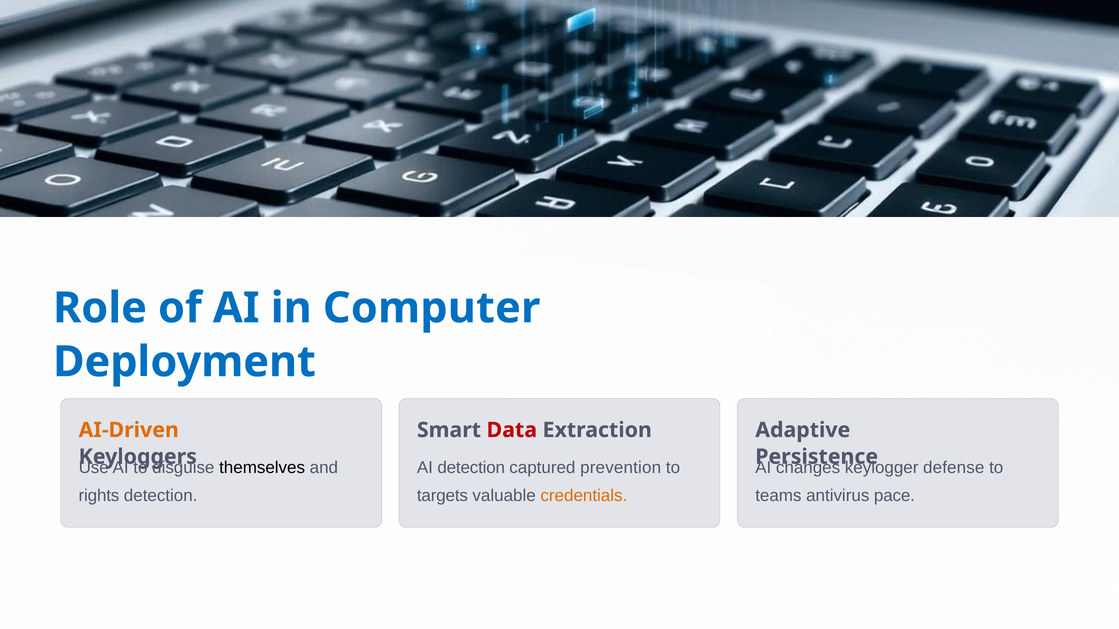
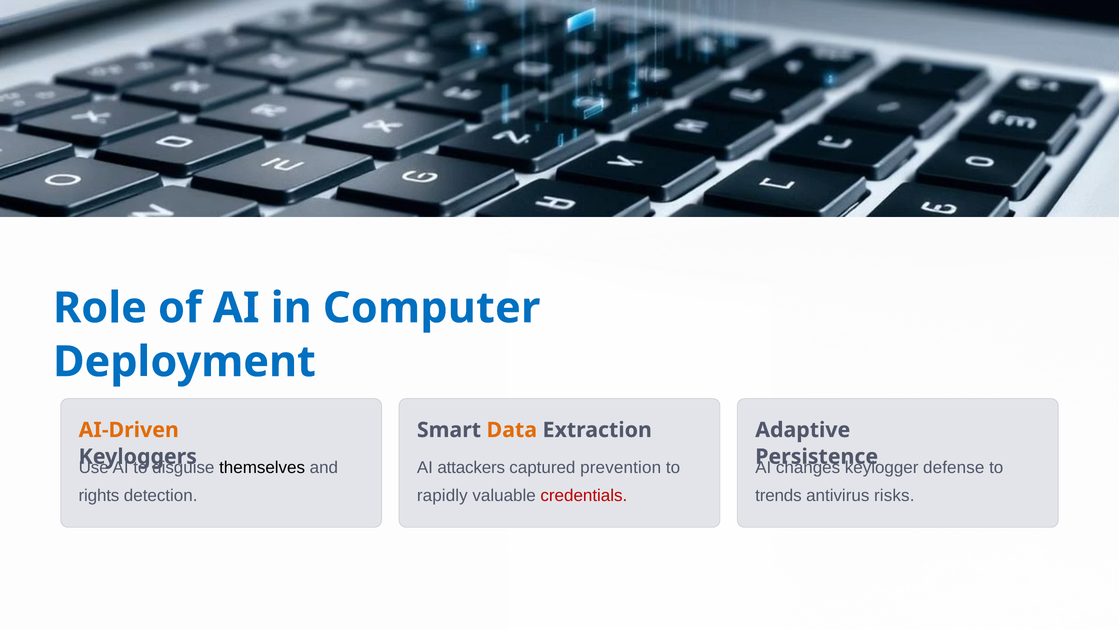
Data colour: red -> orange
AI detection: detection -> attackers
targets: targets -> rapidly
credentials colour: orange -> red
teams: teams -> trends
pace: pace -> risks
